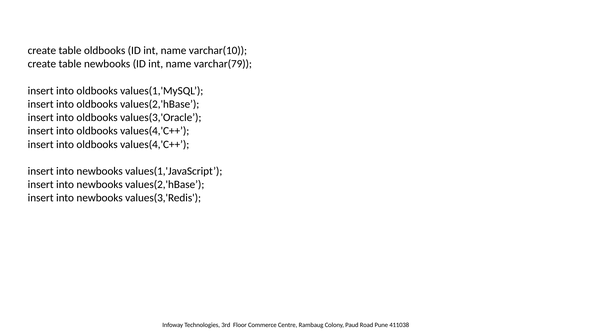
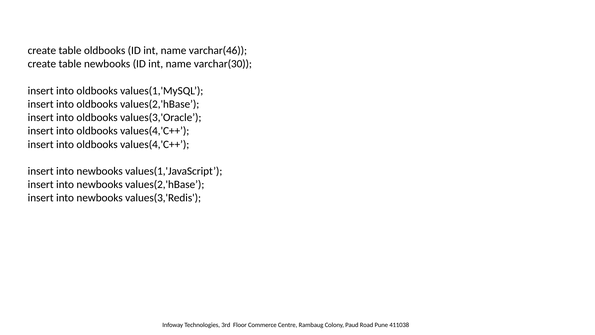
varchar(10: varchar(10 -> varchar(46
varchar(79: varchar(79 -> varchar(30
